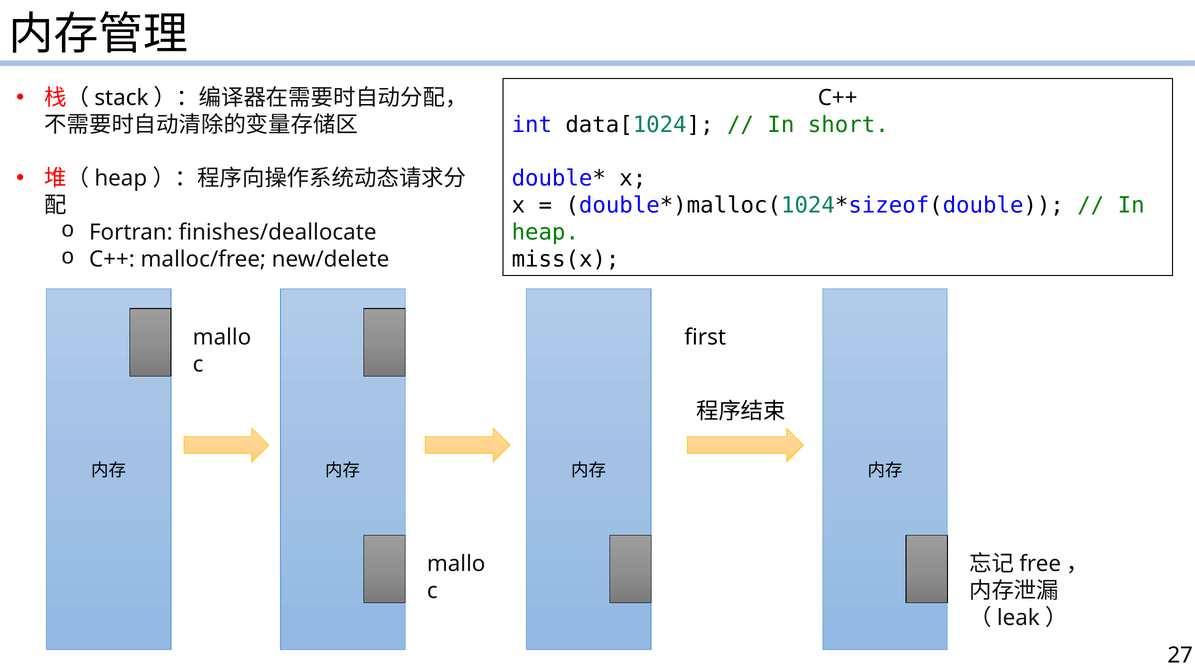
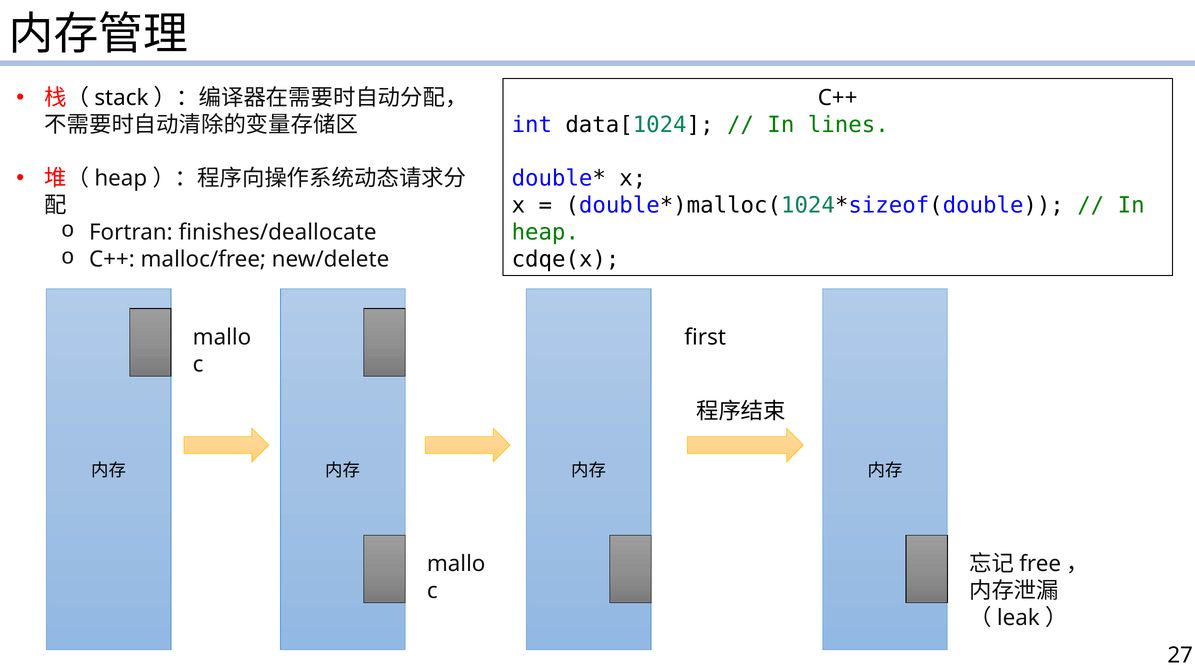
short: short -> lines
miss(x: miss(x -> cdqe(x
